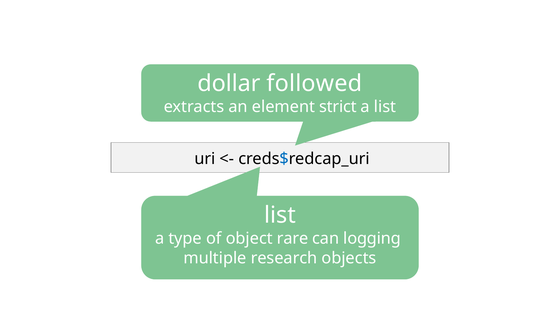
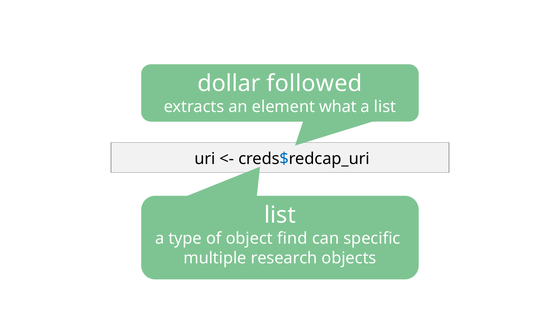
strict: strict -> what
rare: rare -> find
logging: logging -> specific
